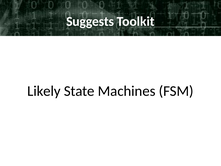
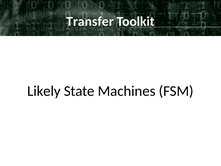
Suggests: Suggests -> Transfer
